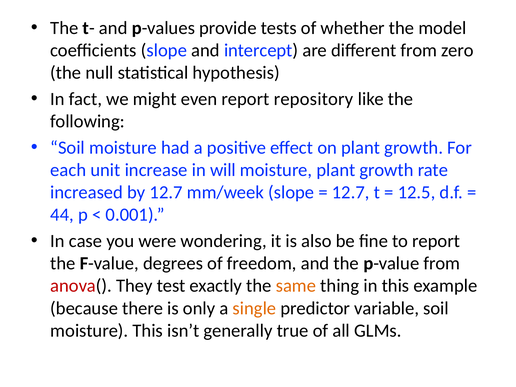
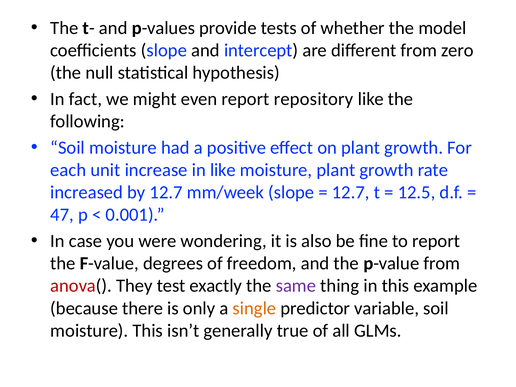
in will: will -> like
44: 44 -> 47
same colour: orange -> purple
